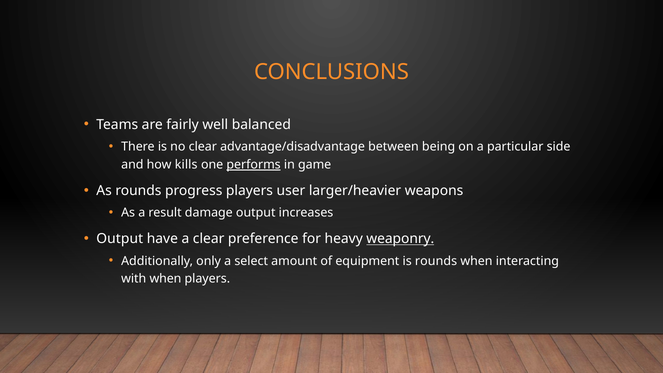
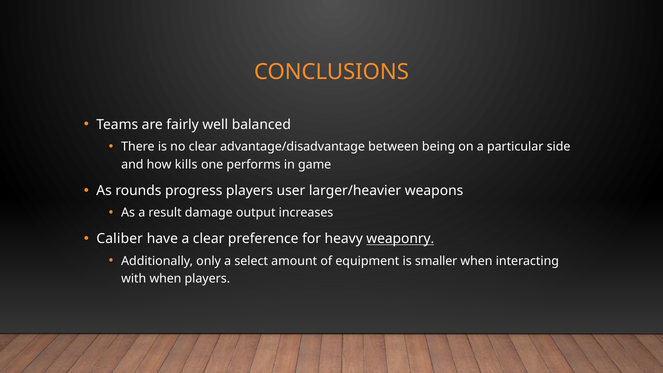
performs underline: present -> none
Output at (120, 239): Output -> Caliber
is rounds: rounds -> smaller
